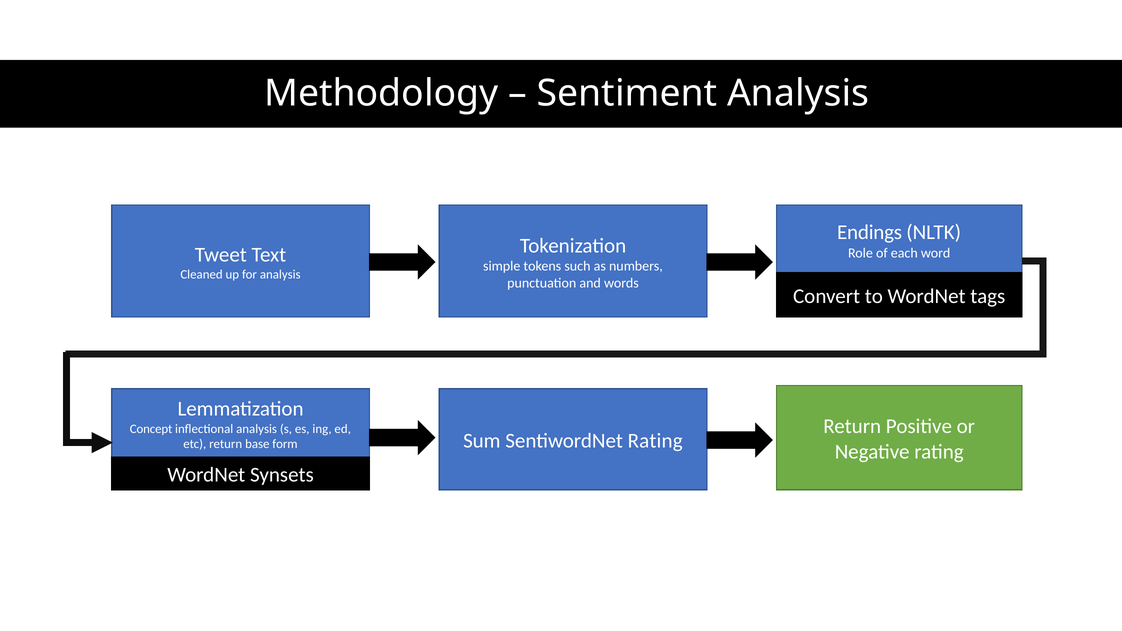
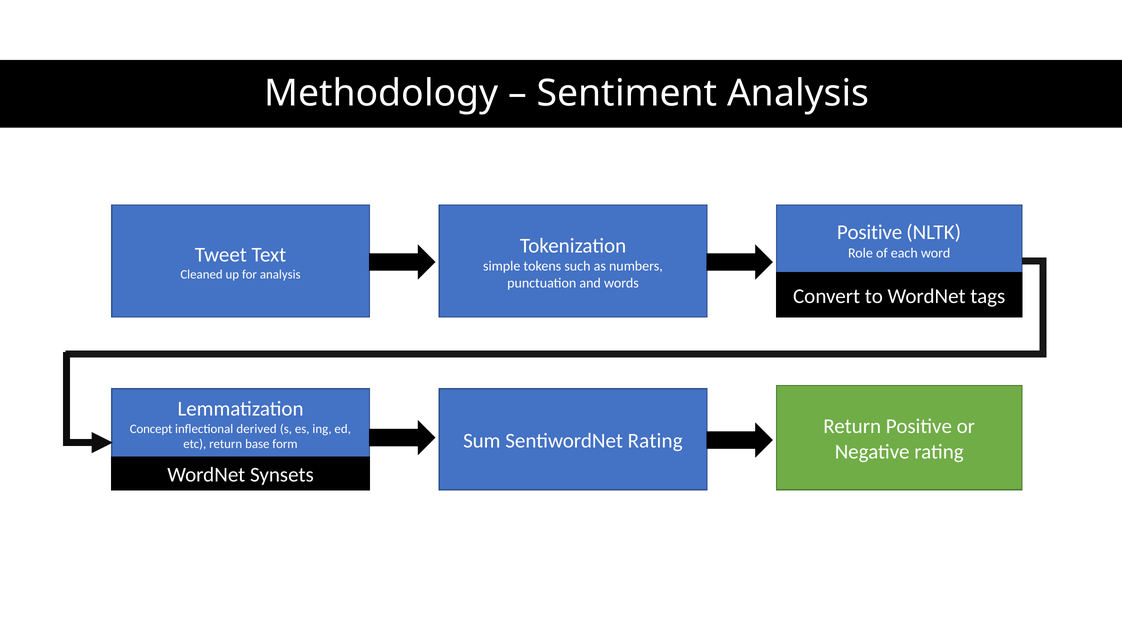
Endings at (870, 232): Endings -> Positive
inflectional analysis: analysis -> derived
